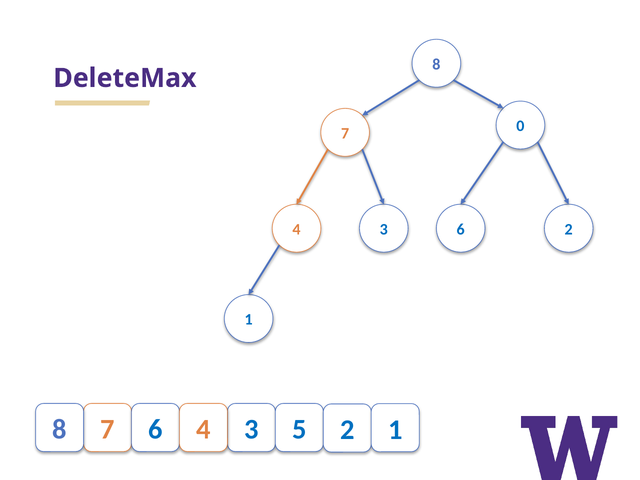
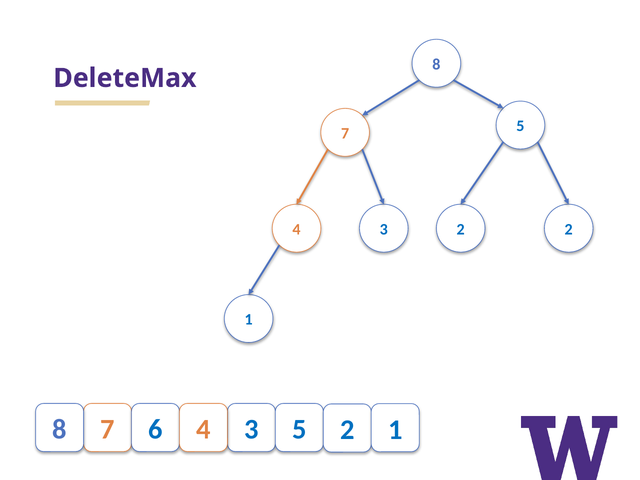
7 0: 0 -> 5
3 6: 6 -> 2
